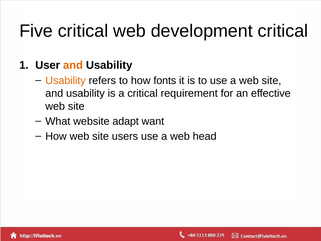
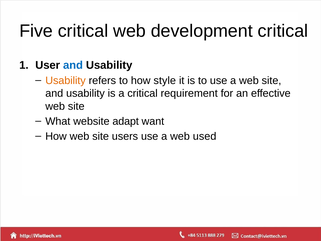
and at (73, 65) colour: orange -> blue
fonts: fonts -> style
head: head -> used
